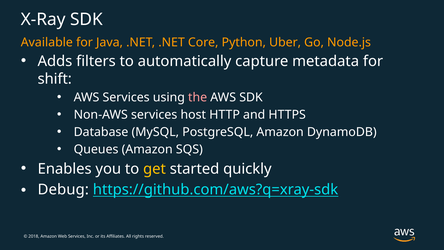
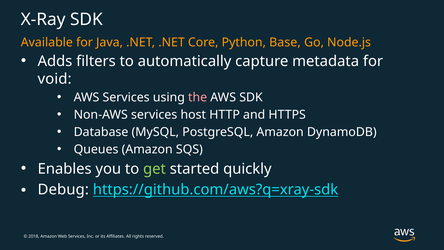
Uber: Uber -> Base
shift: shift -> void
get colour: yellow -> light green
